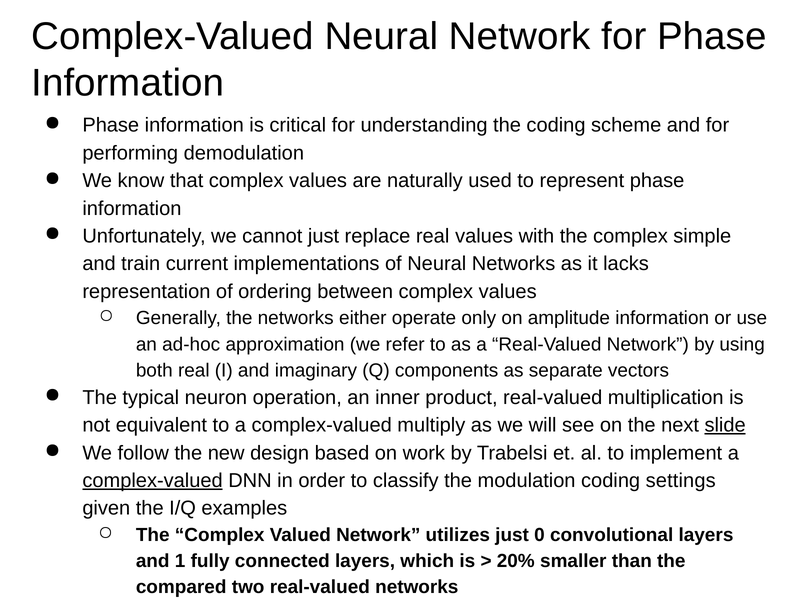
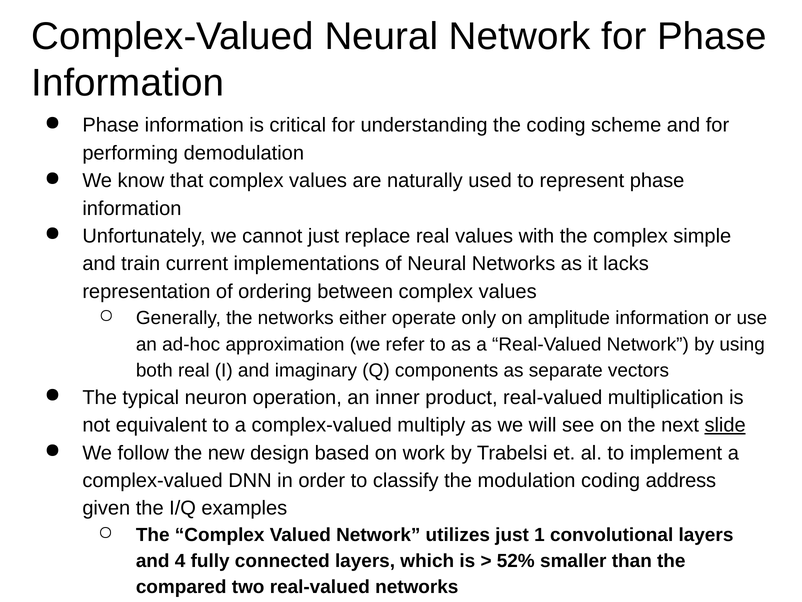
complex-valued at (153, 480) underline: present -> none
settings: settings -> address
0: 0 -> 1
1: 1 -> 4
20%: 20% -> 52%
